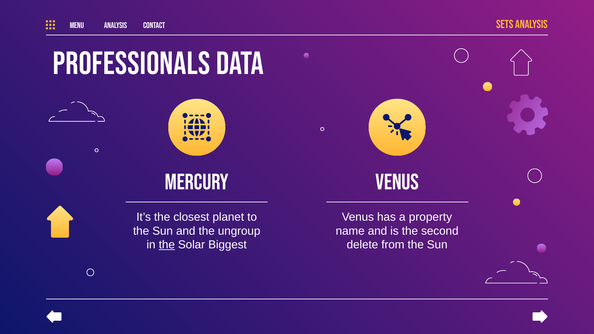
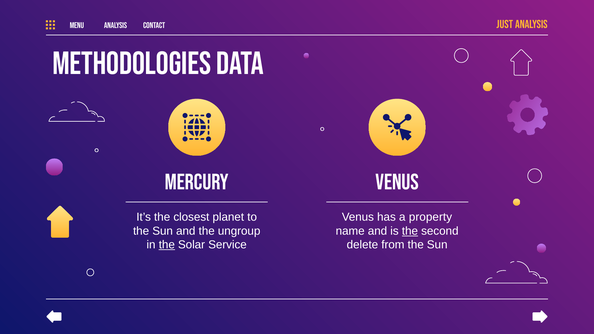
Sets: Sets -> Just
PROFESSIONALS: PROFESSIONALS -> METHODOLOGIES
the at (410, 231) underline: none -> present
Biggest: Biggest -> Service
